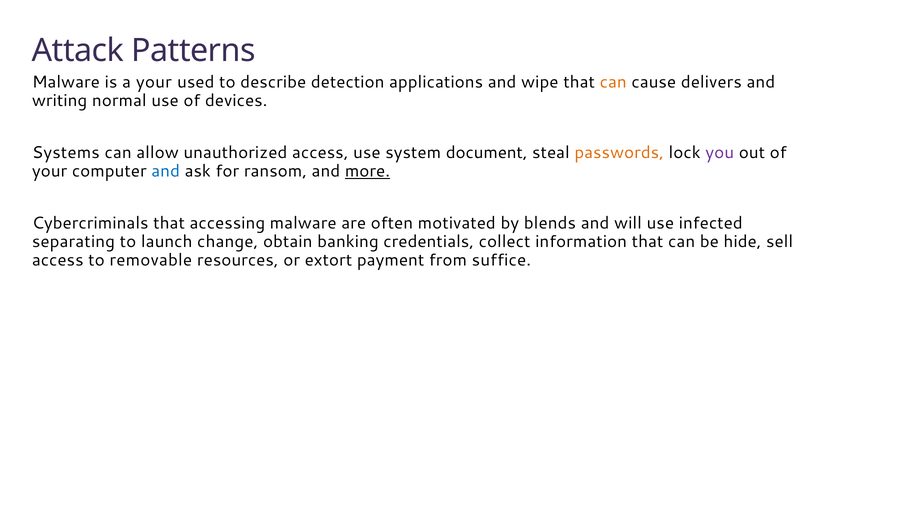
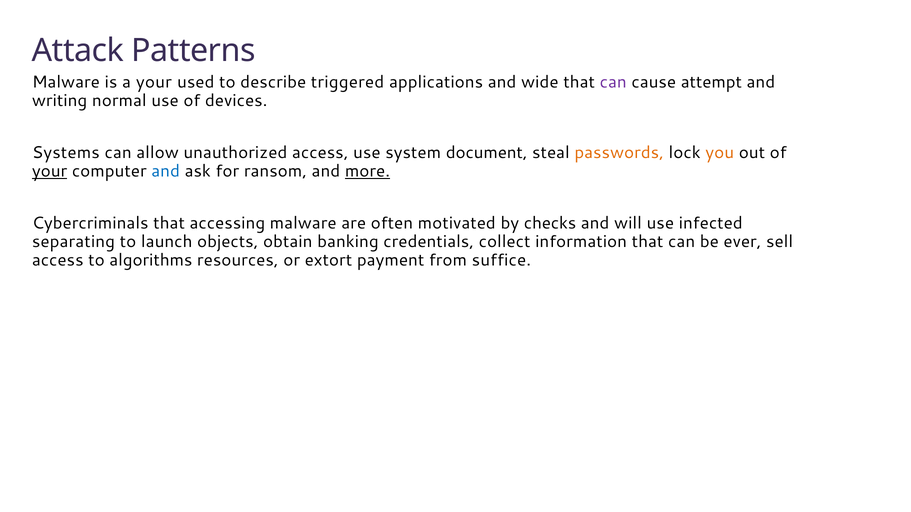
detection: detection -> triggered
wipe: wipe -> wide
can at (613, 82) colour: orange -> purple
delivers: delivers -> attempt
you colour: purple -> orange
your at (50, 171) underline: none -> present
blends: blends -> checks
change: change -> objects
hide: hide -> ever
removable: removable -> algorithms
